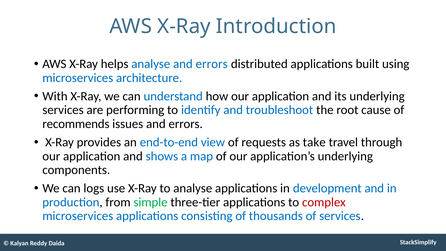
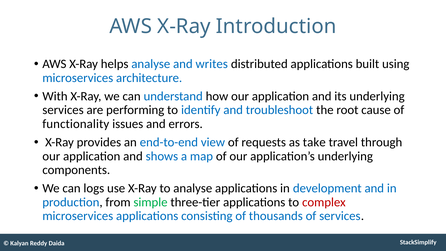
analyse and errors: errors -> writes
recommends: recommends -> functionality
